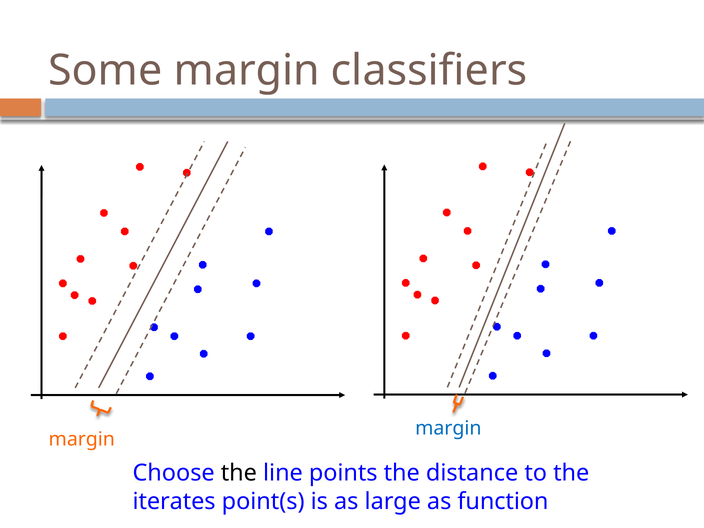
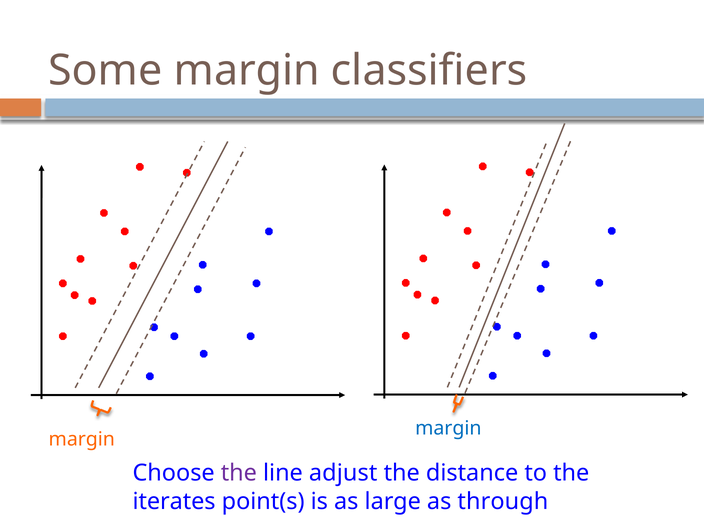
the at (239, 473) colour: black -> purple
points: points -> adjust
function: function -> through
